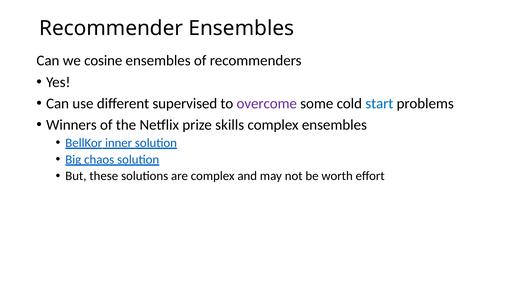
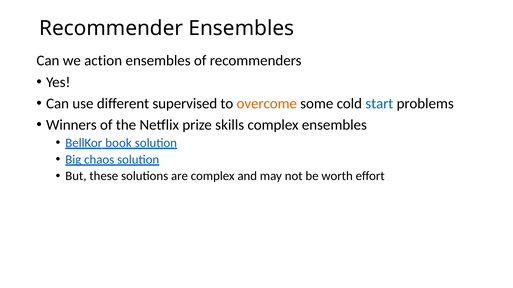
cosine: cosine -> action
overcome colour: purple -> orange
inner: inner -> book
